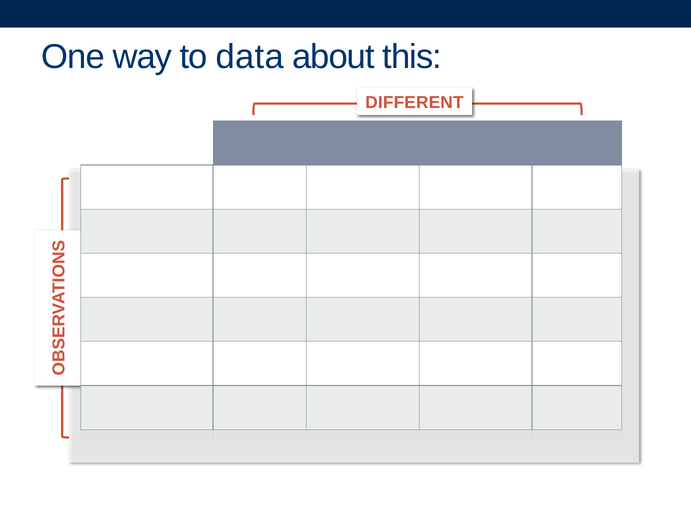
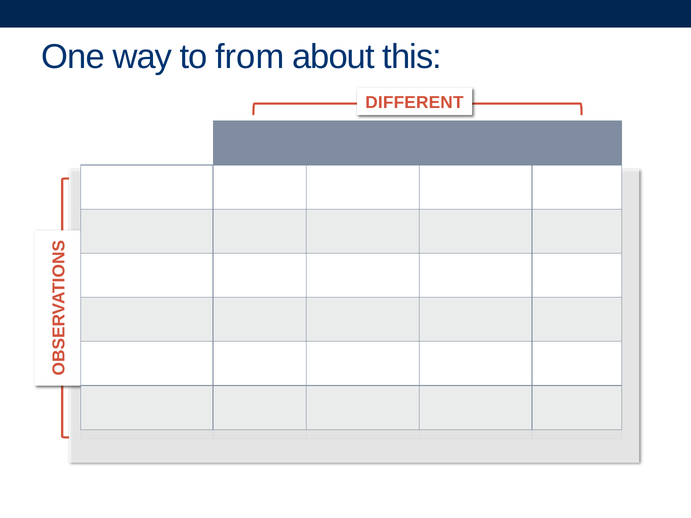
data: data -> from
